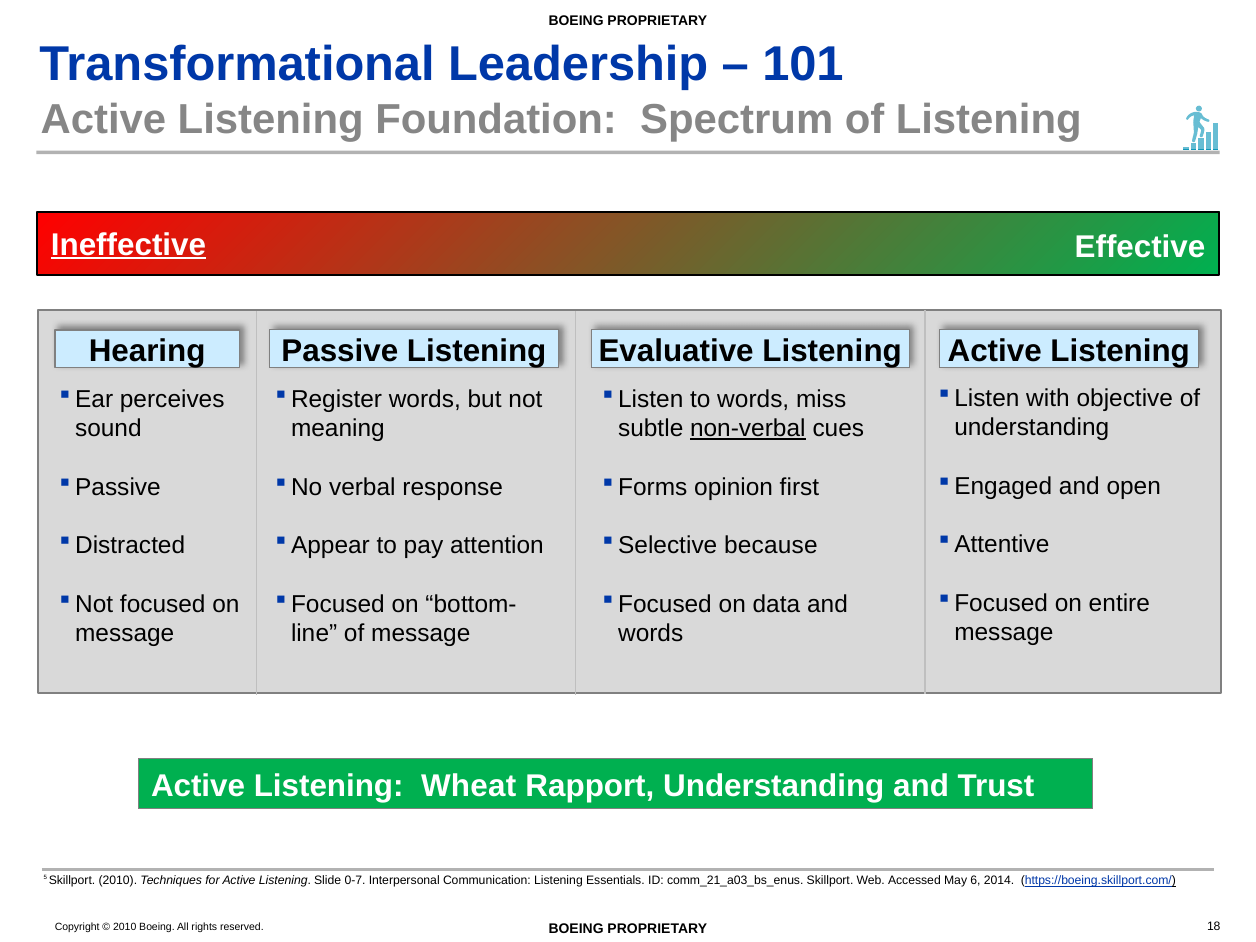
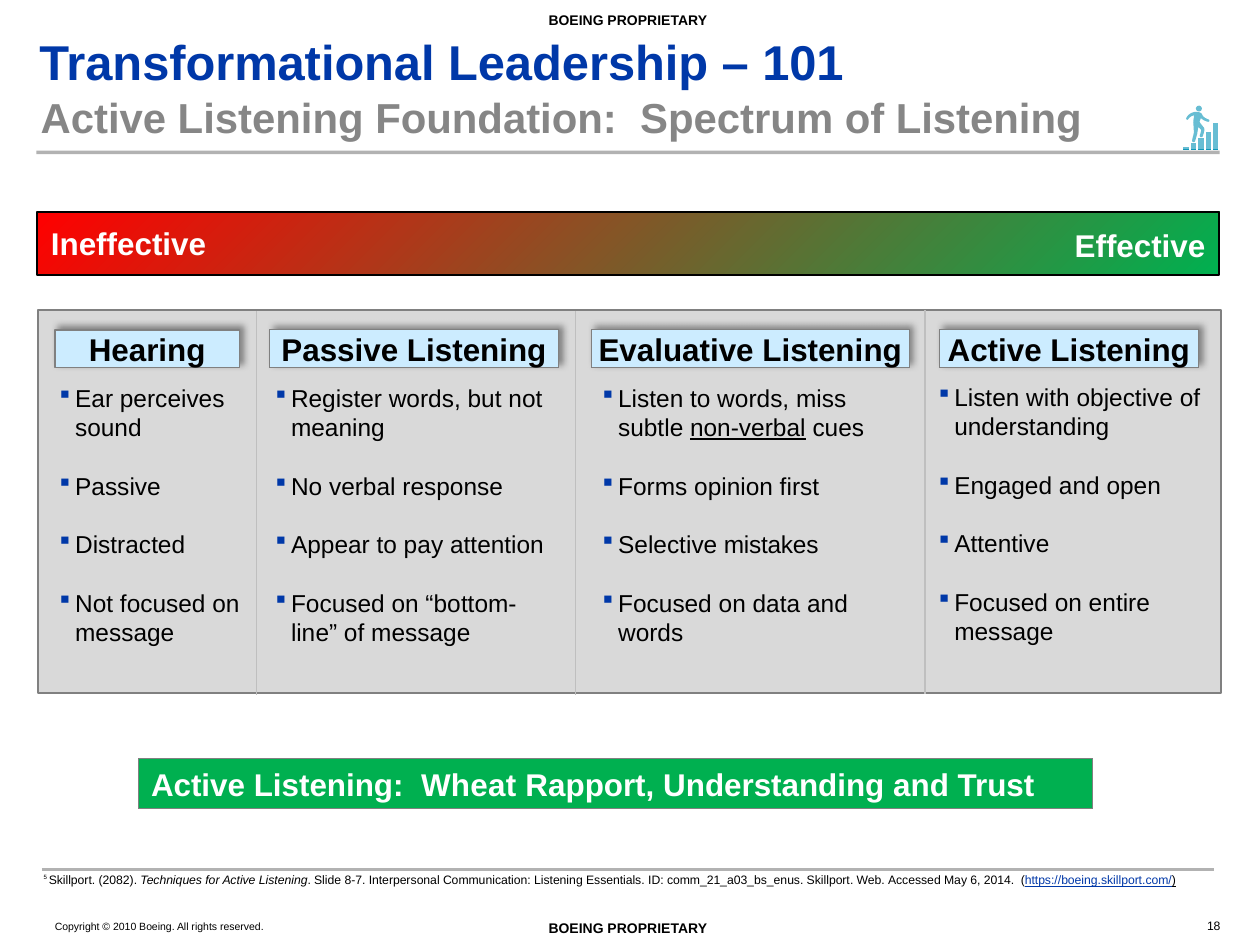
Ineffective underline: present -> none
because: because -> mistakes
Skillport 2010: 2010 -> 2082
0-7: 0-7 -> 8-7
